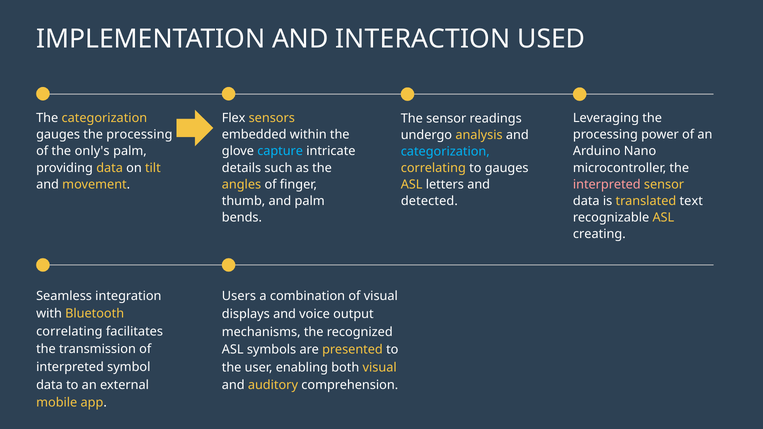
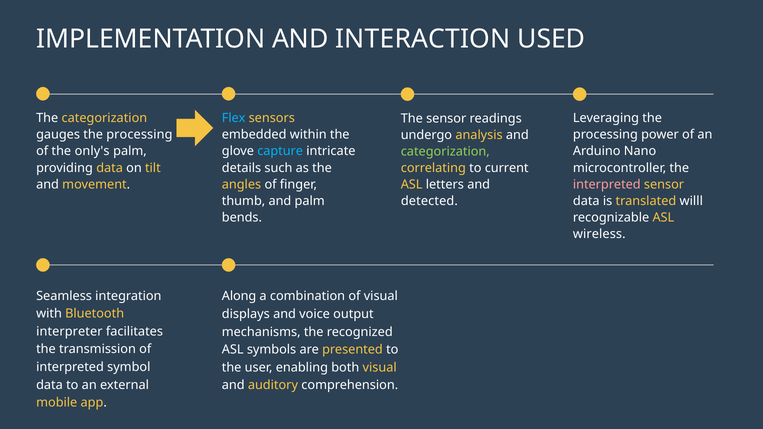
Flex colour: white -> light blue
categorization at (445, 152) colour: light blue -> light green
to gauges: gauges -> current
text: text -> willl
creating: creating -> wireless
Users: Users -> Along
correlating at (69, 332): correlating -> interpreter
